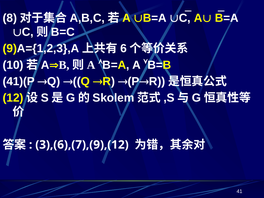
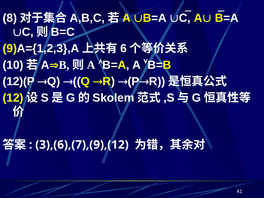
41)(P: 41)(P -> 12)(P
